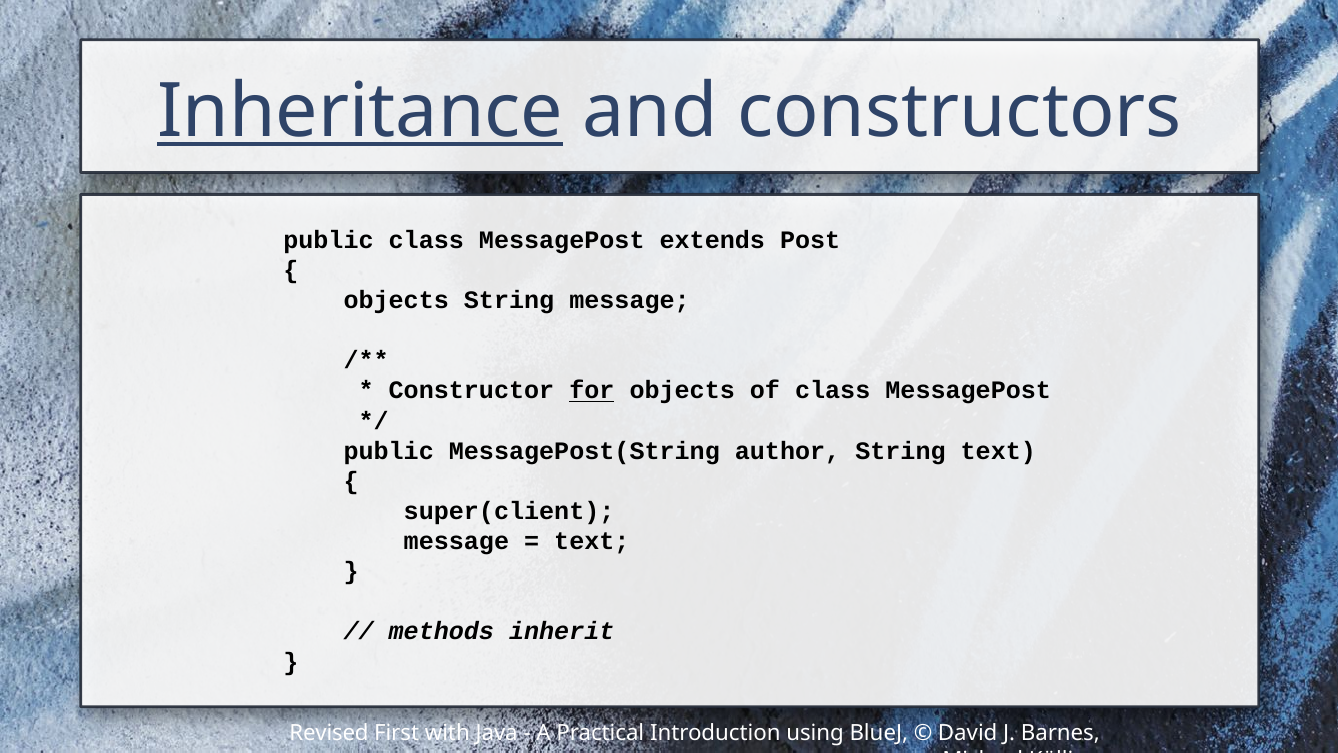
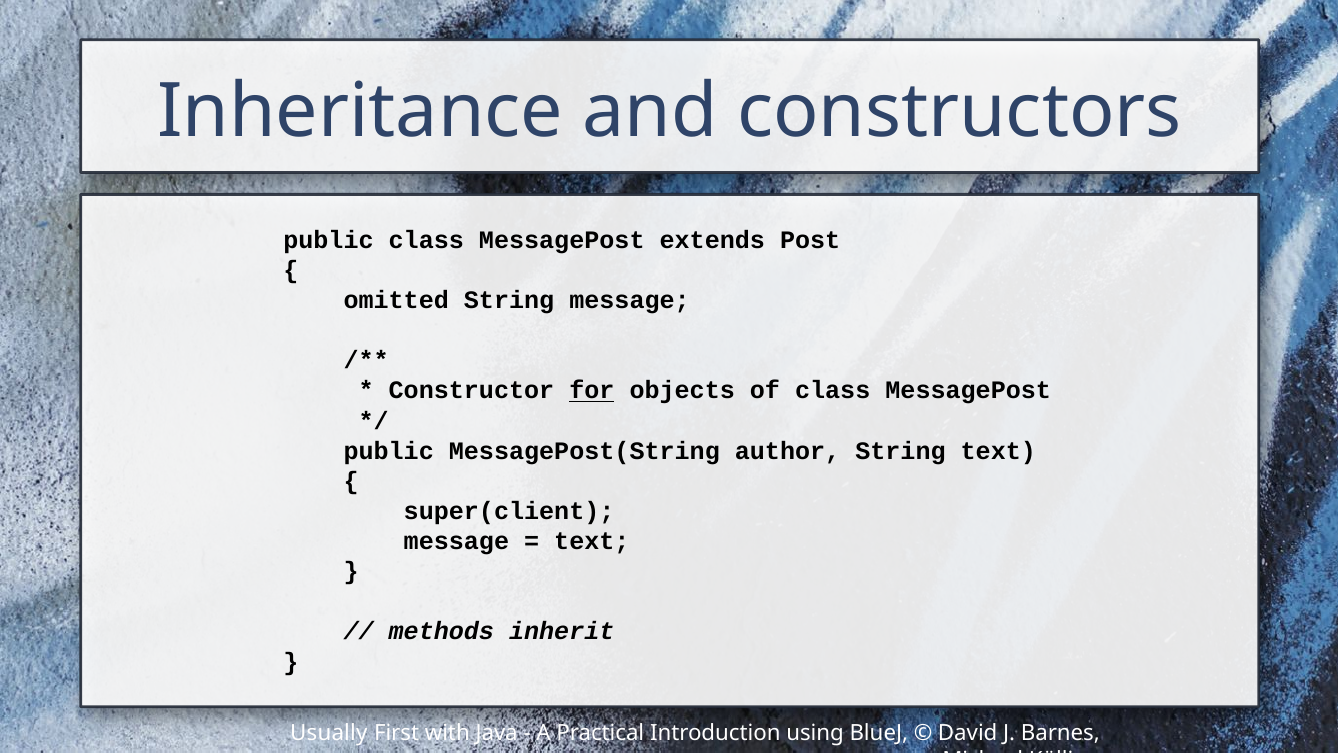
Inheritance underline: present -> none
objects at (396, 300): objects -> omitted
Revised: Revised -> Usually
